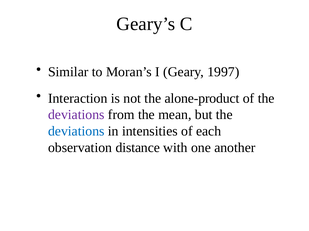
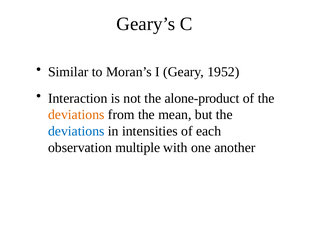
1997: 1997 -> 1952
deviations at (76, 115) colour: purple -> orange
distance: distance -> multiple
